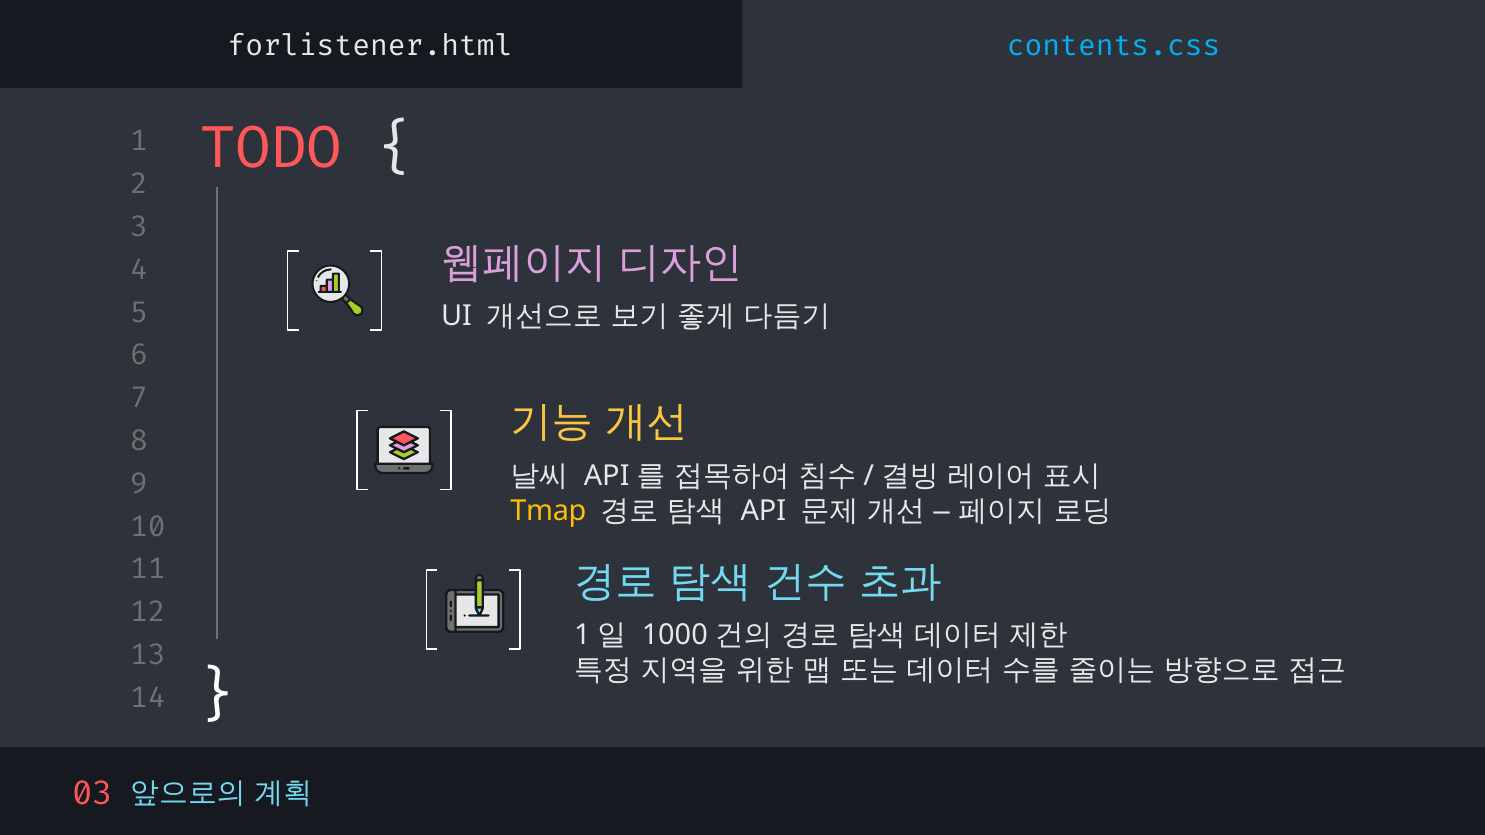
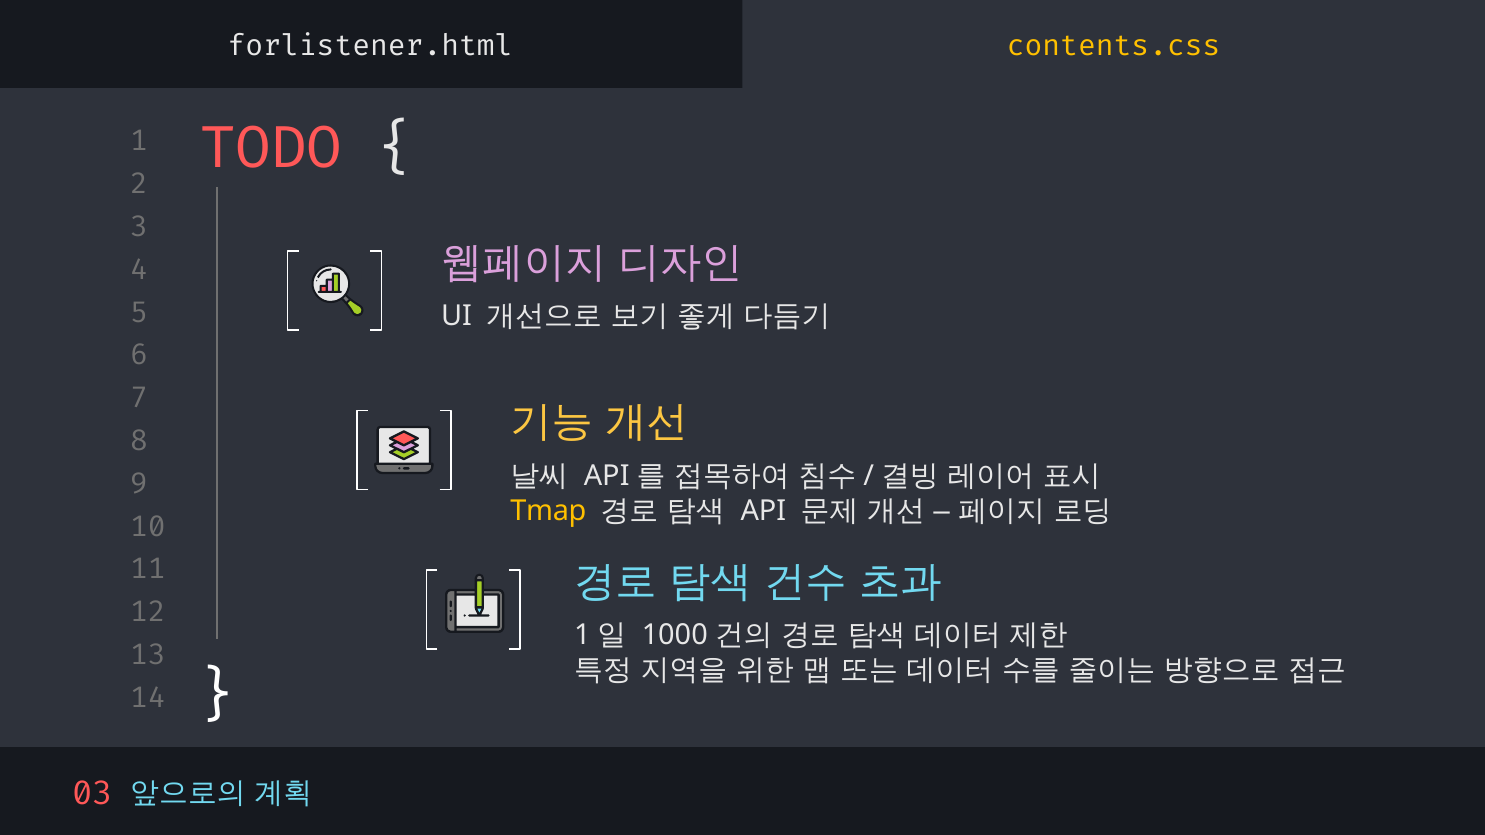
contents.css colour: light blue -> yellow
